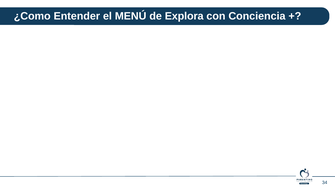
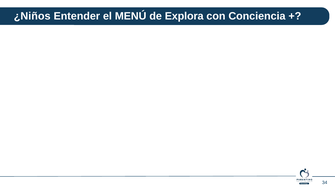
¿Como: ¿Como -> ¿Niños
